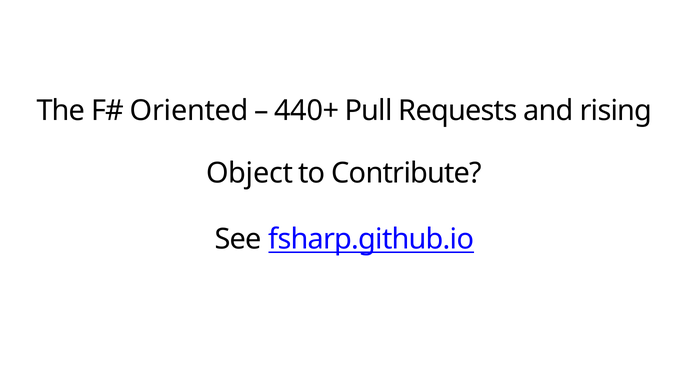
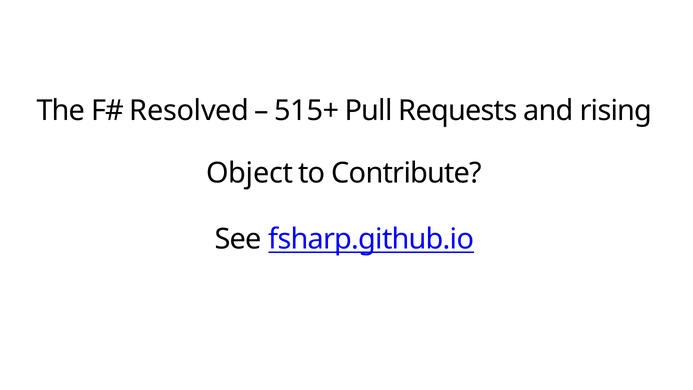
Oriented: Oriented -> Resolved
440+: 440+ -> 515+
